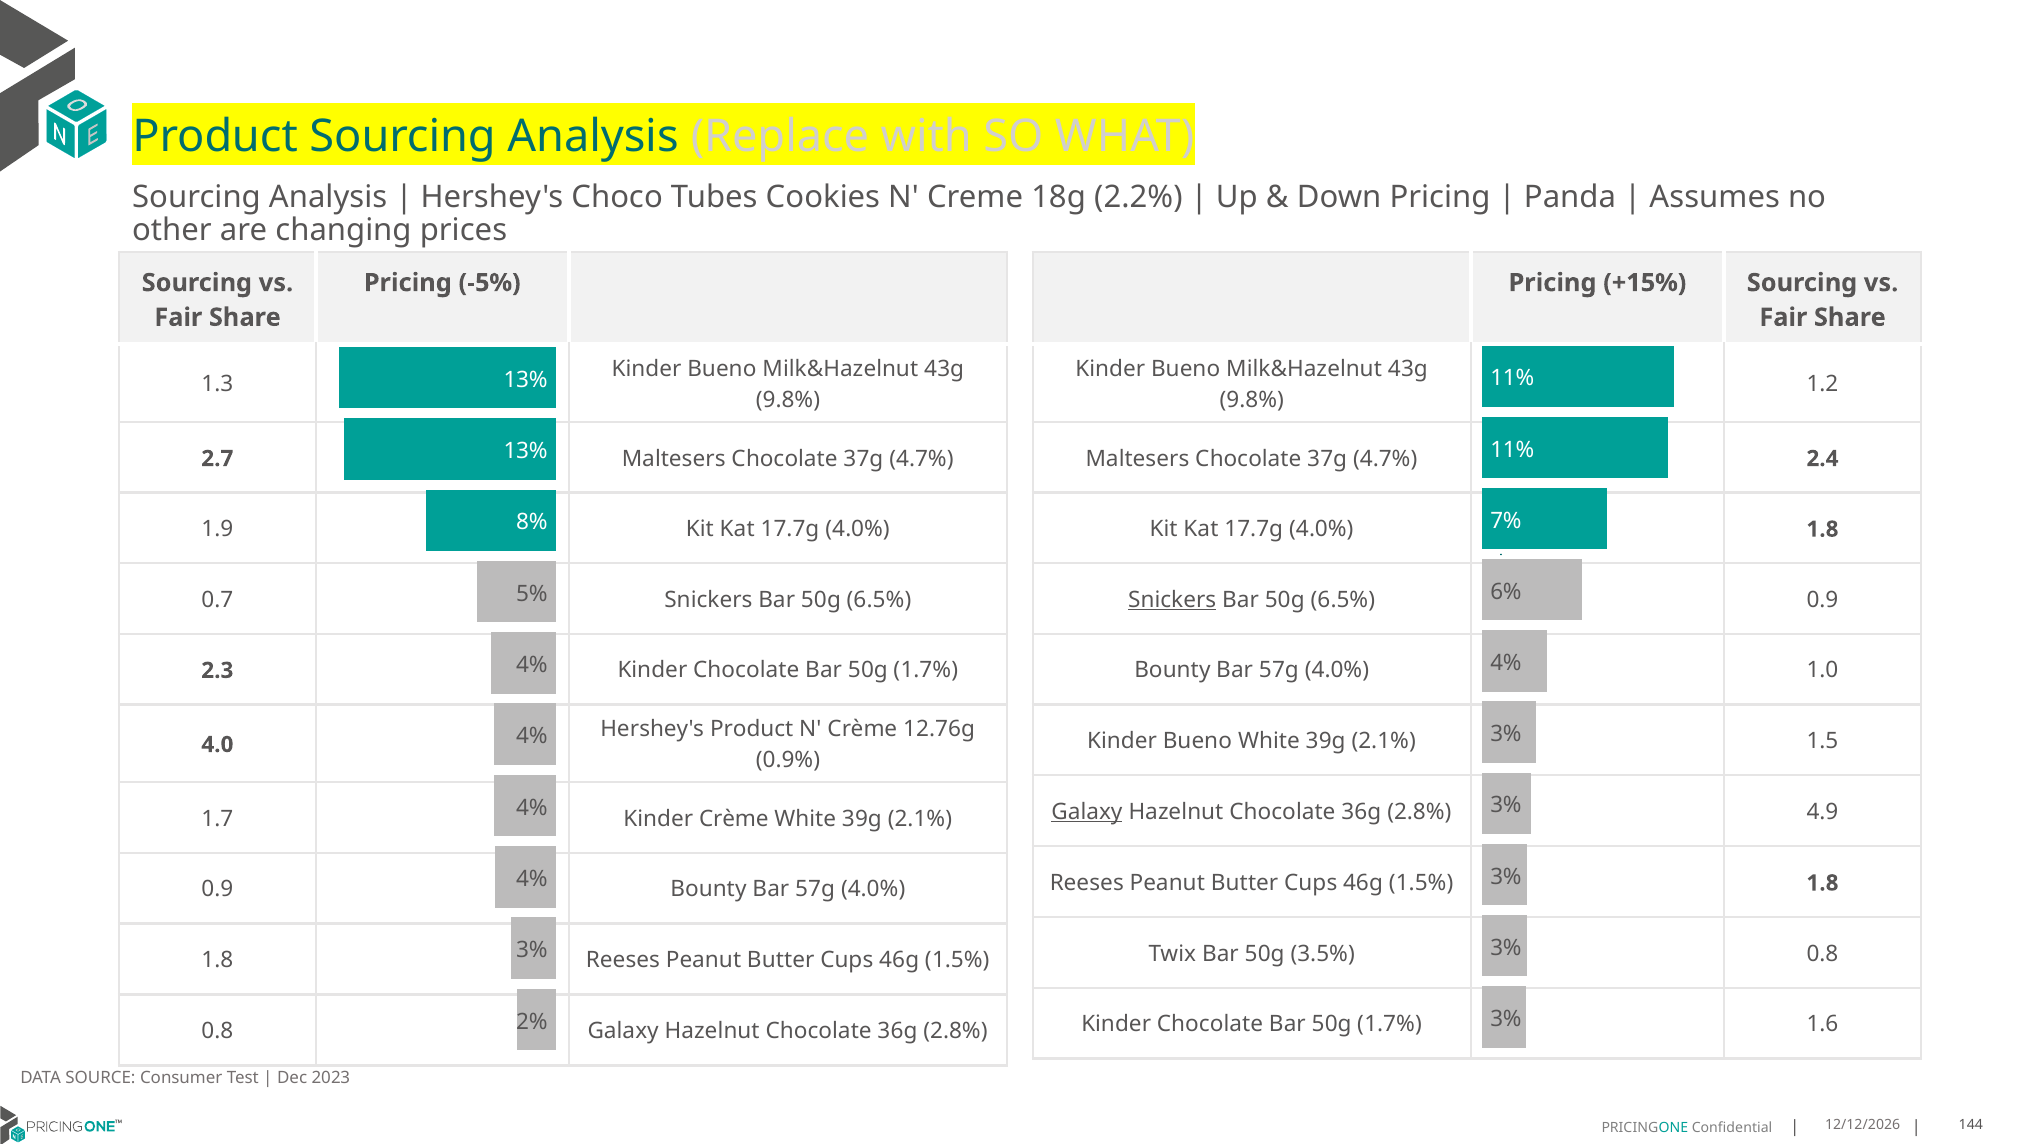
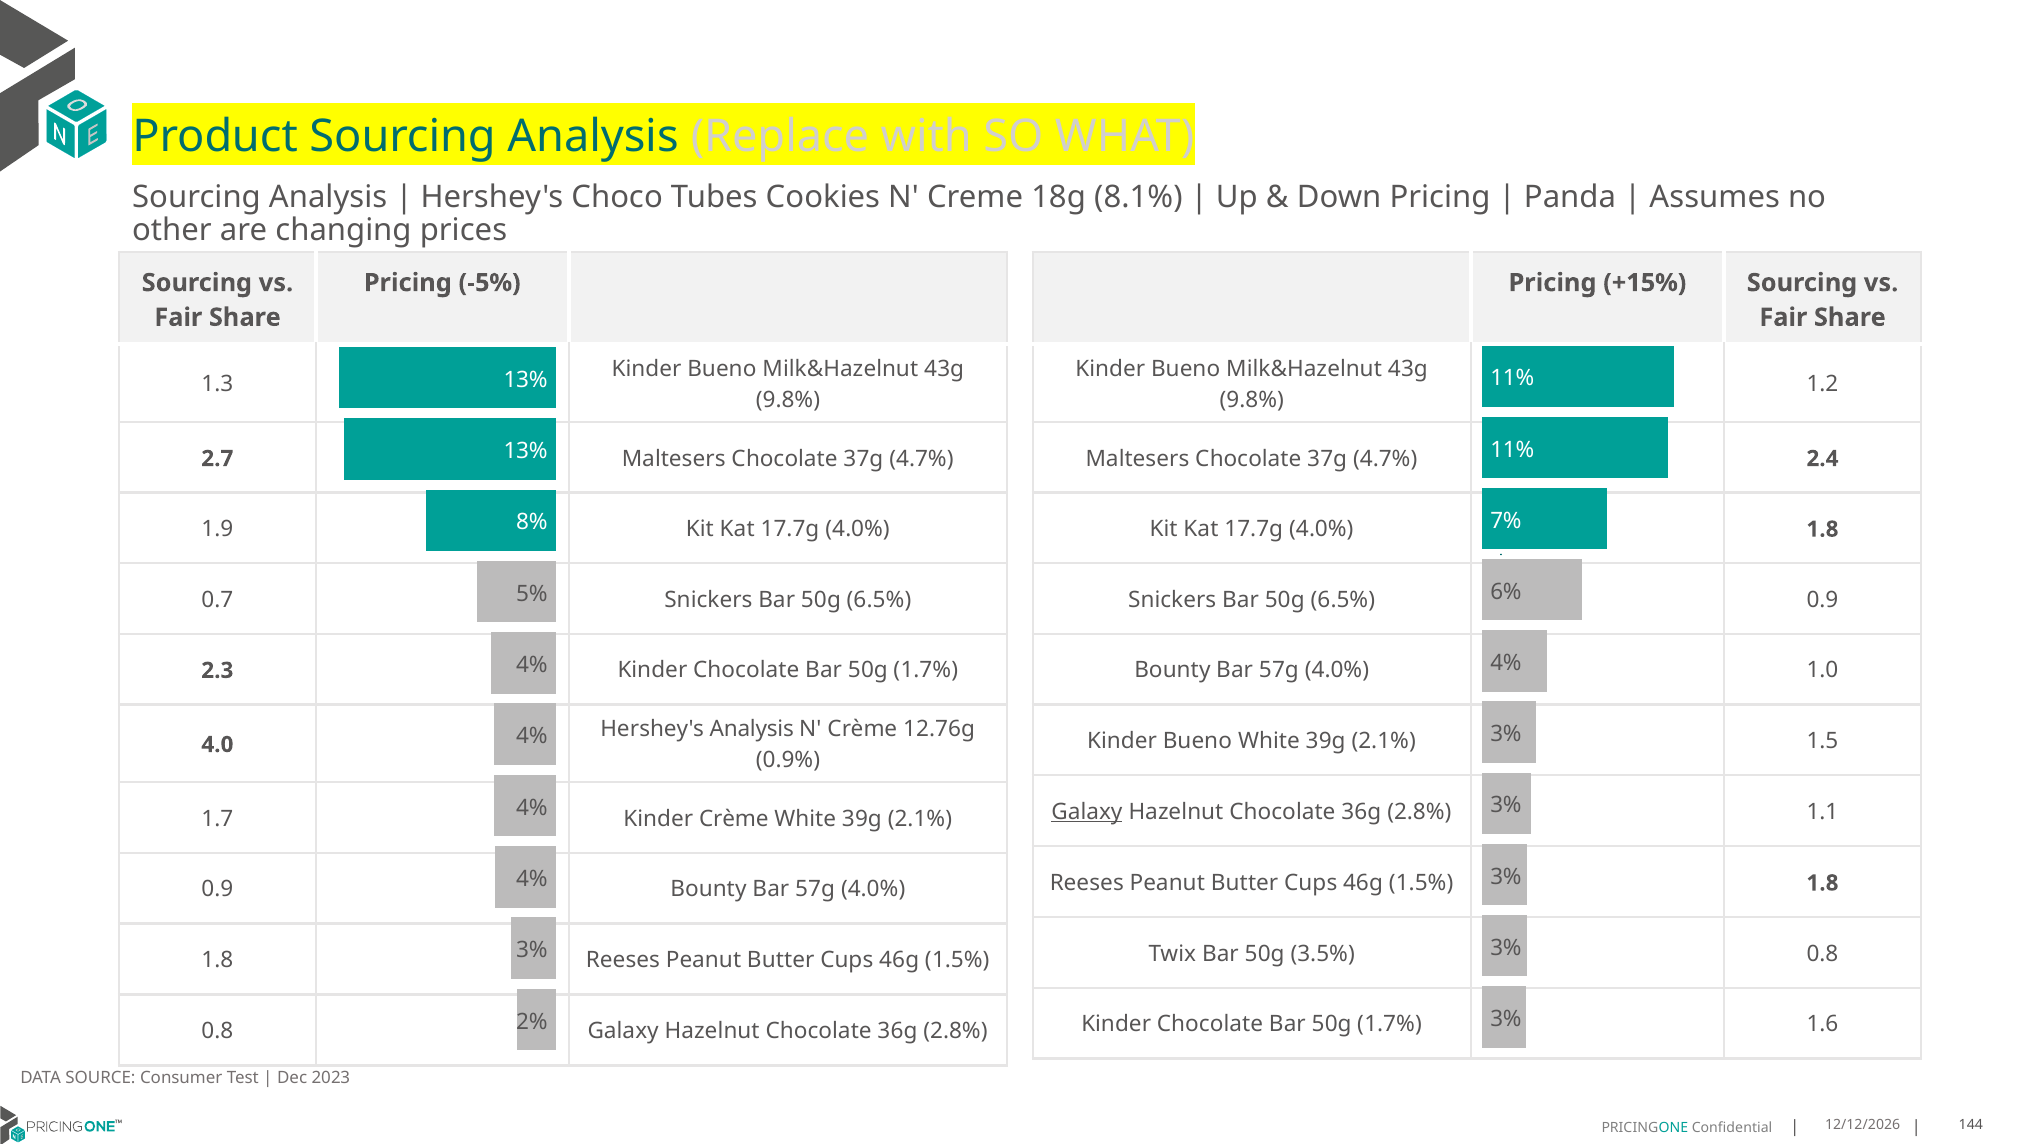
2.2%: 2.2% -> 8.1%
Snickers at (1172, 600) underline: present -> none
Hershey's Product: Product -> Analysis
4.9: 4.9 -> 1.1
